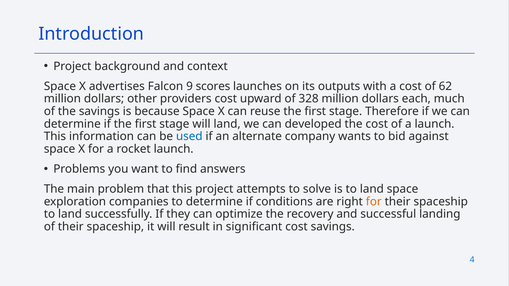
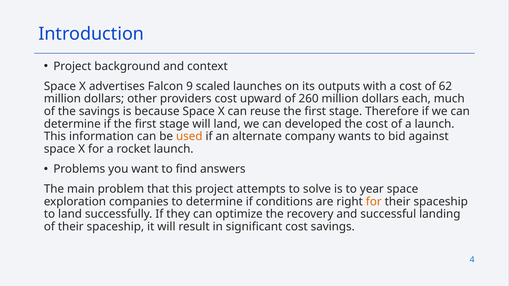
scores: scores -> scaled
328: 328 -> 260
used colour: blue -> orange
is to land: land -> year
